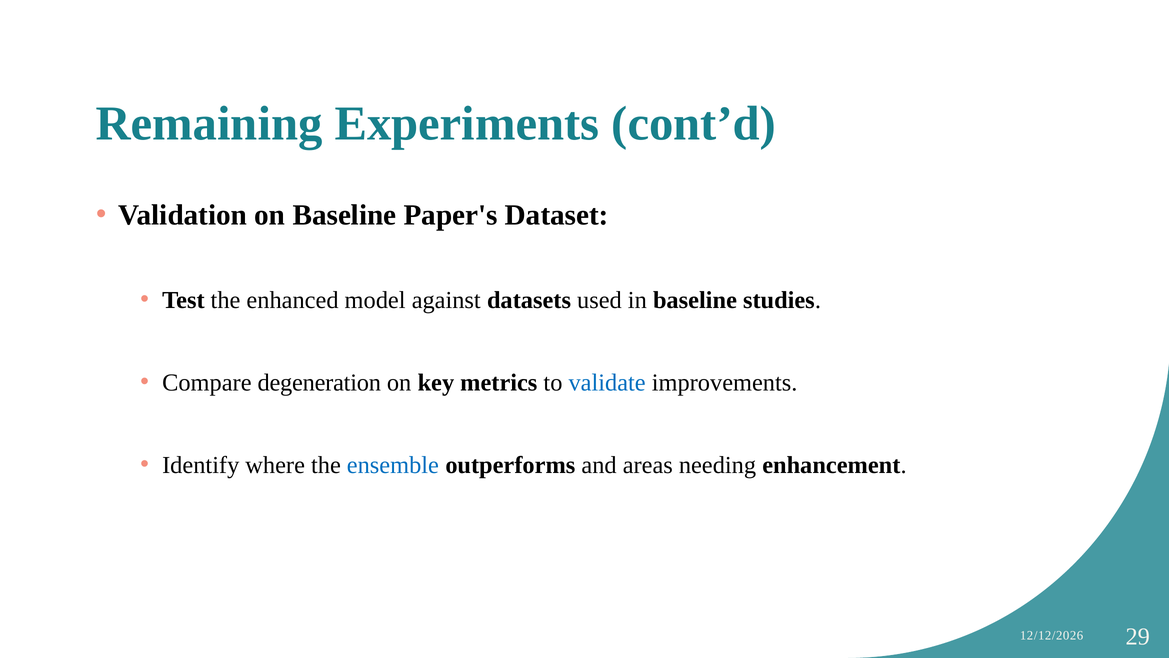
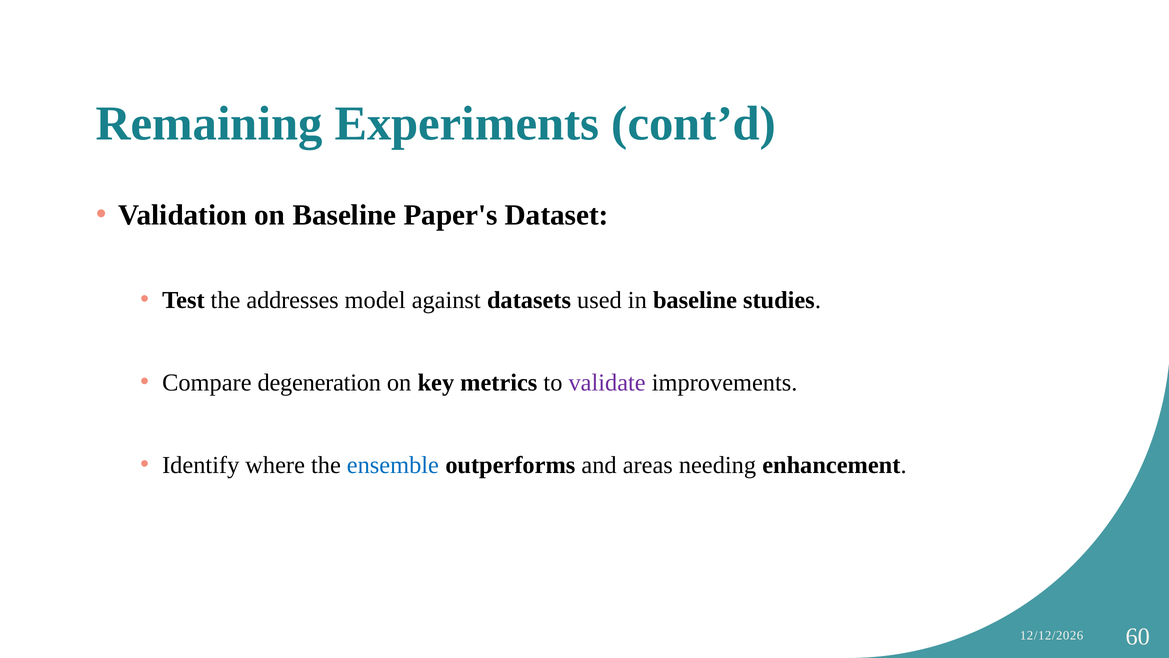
enhanced: enhanced -> addresses
validate colour: blue -> purple
29: 29 -> 60
